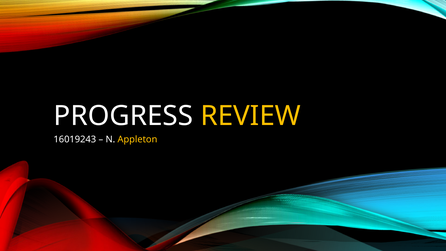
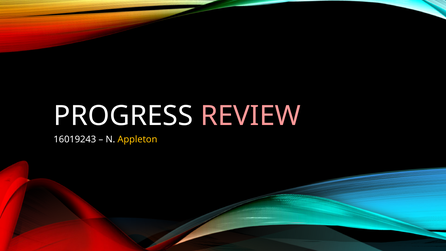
REVIEW colour: yellow -> pink
